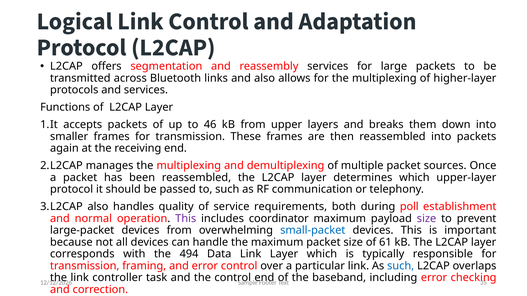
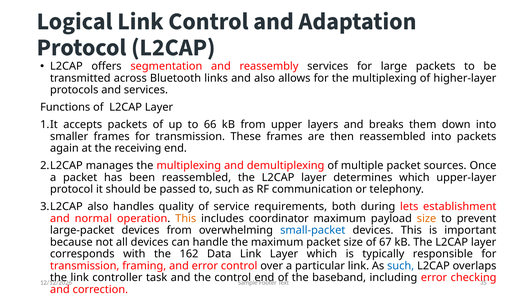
46: 46 -> 66
poll: poll -> lets
This at (186, 219) colour: purple -> orange
size at (427, 219) colour: purple -> orange
61: 61 -> 67
494: 494 -> 162
